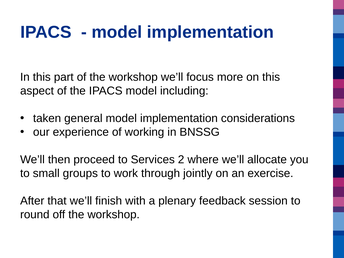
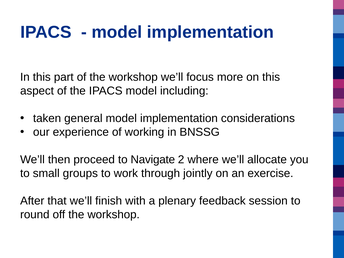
Services: Services -> Navigate
